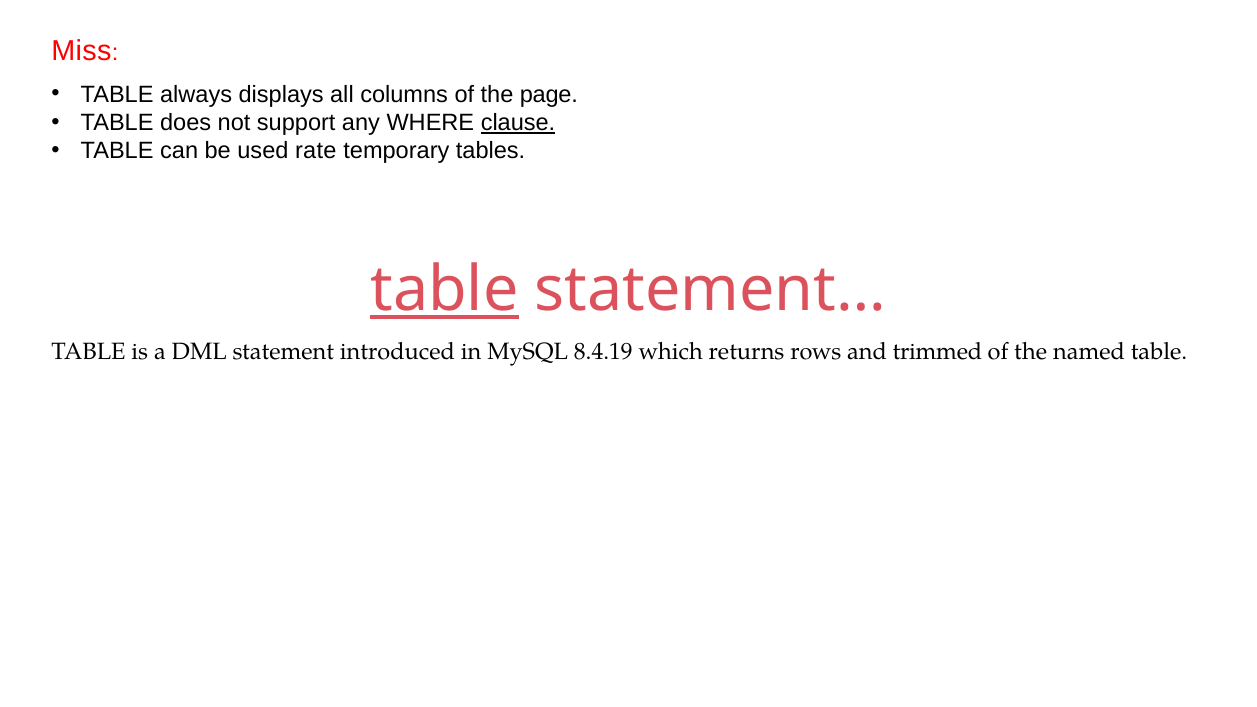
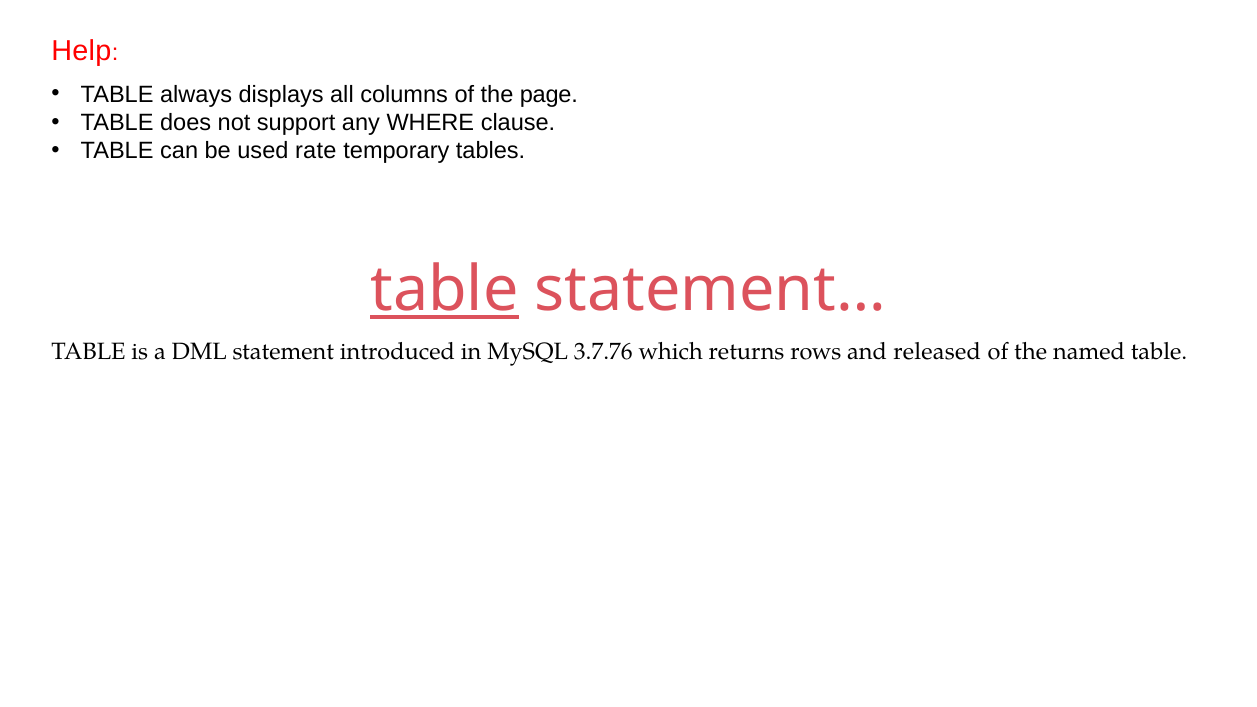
Miss: Miss -> Help
clause underline: present -> none
8.4.19: 8.4.19 -> 3.7.76
trimmed: trimmed -> released
